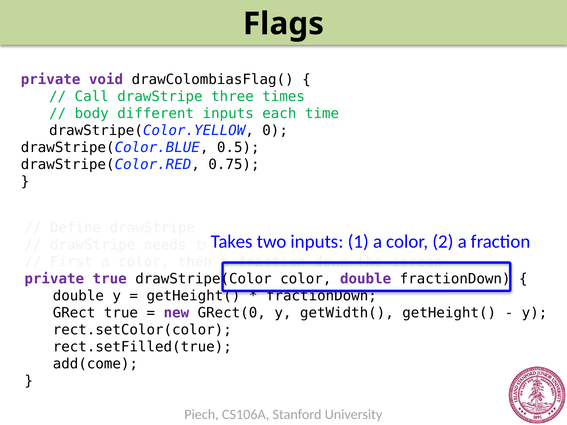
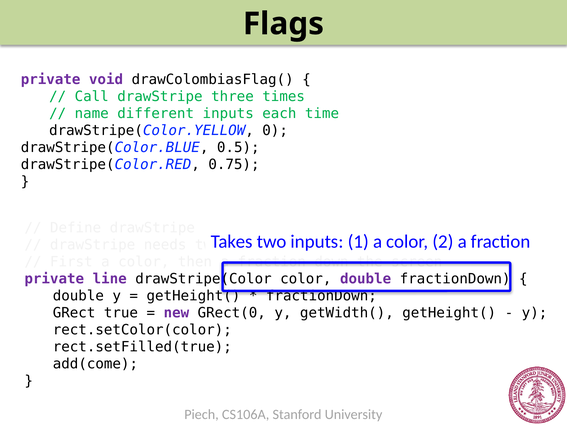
body: body -> name
private true: true -> line
